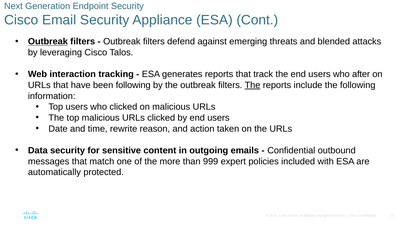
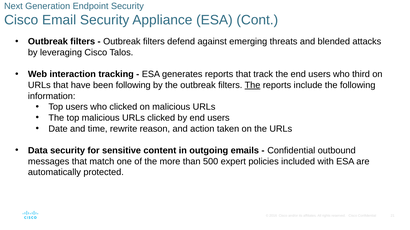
Outbreak at (48, 42) underline: present -> none
after: after -> third
999: 999 -> 500
